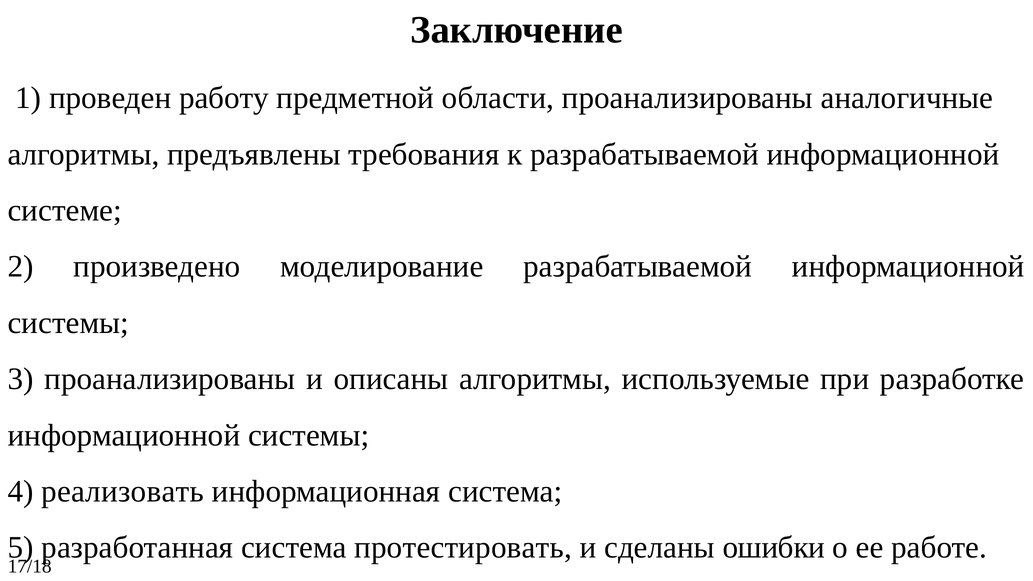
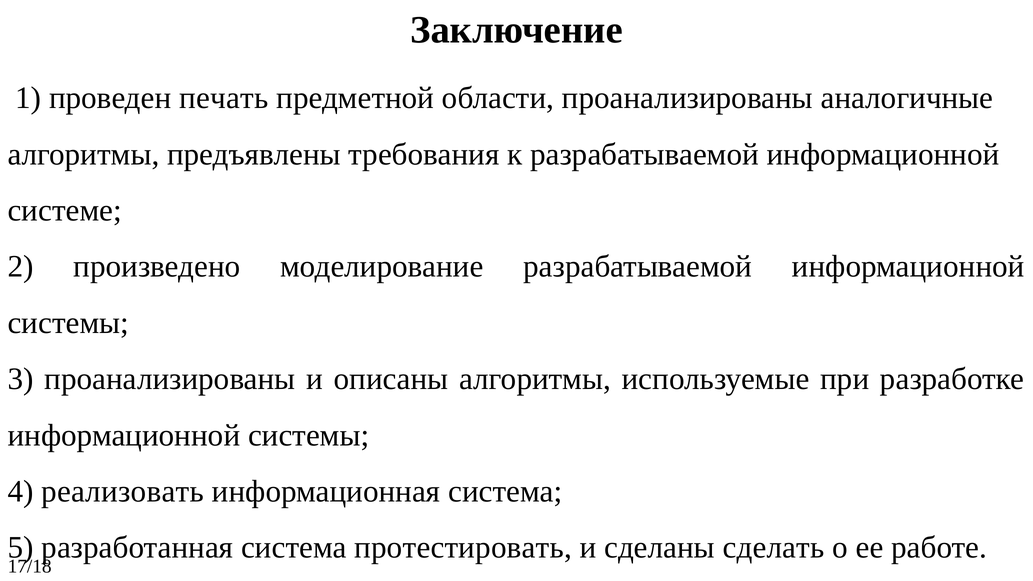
работу: работу -> печать
ошибки: ошибки -> сделать
